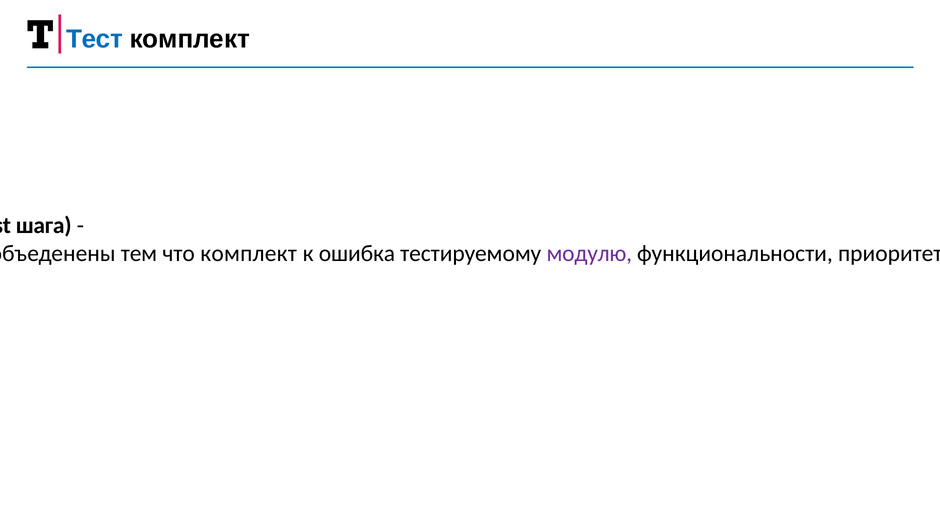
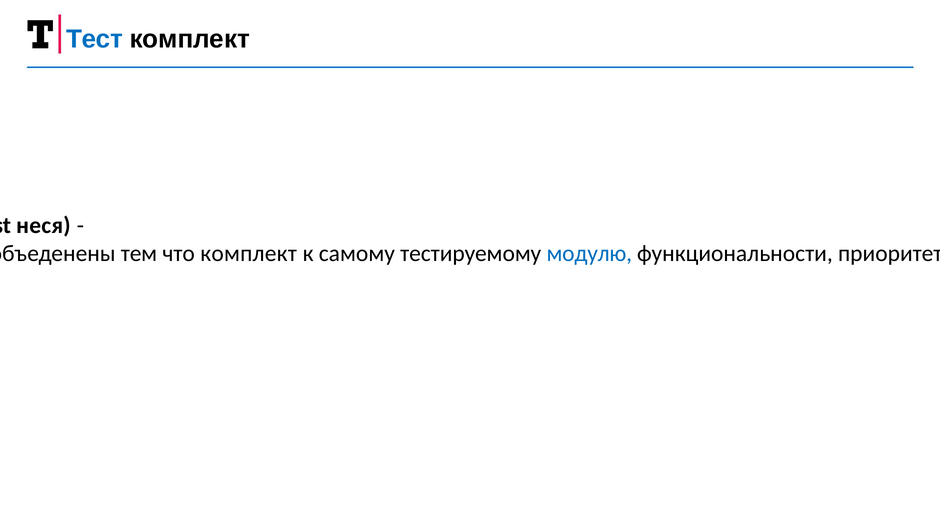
шага: шага -> неся
ошибка: ошибка -> самому
модулю colour: purple -> blue
